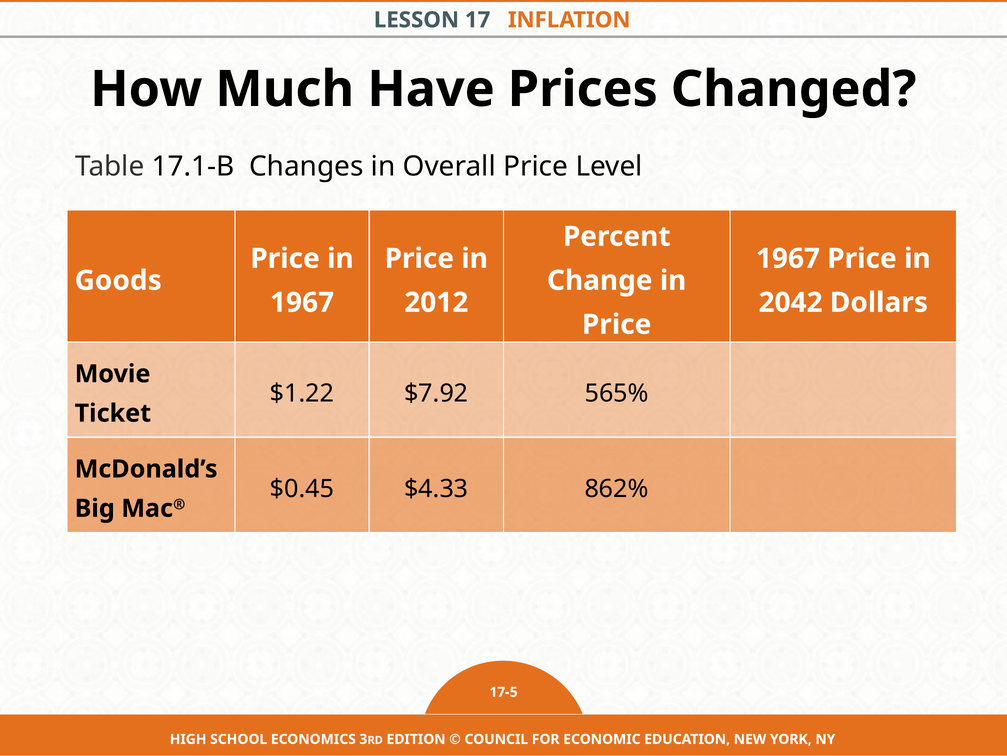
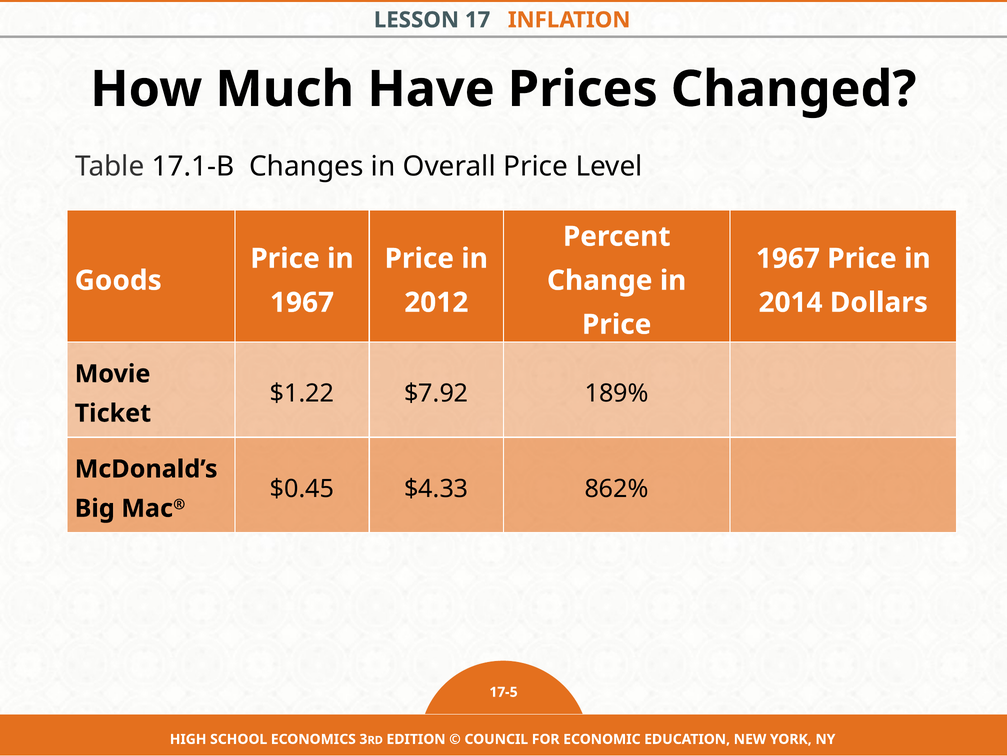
2042: 2042 -> 2014
565%: 565% -> 189%
